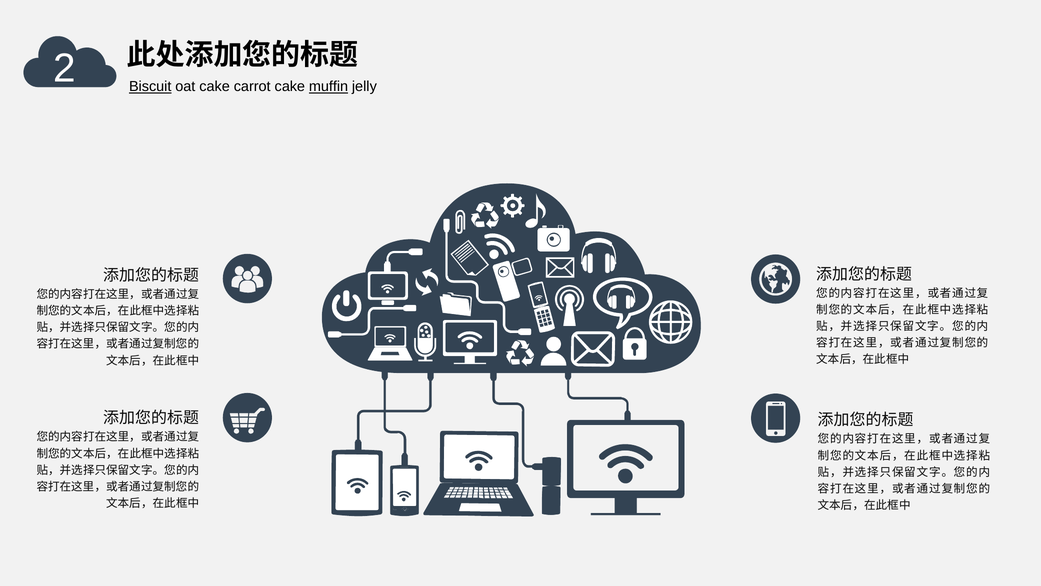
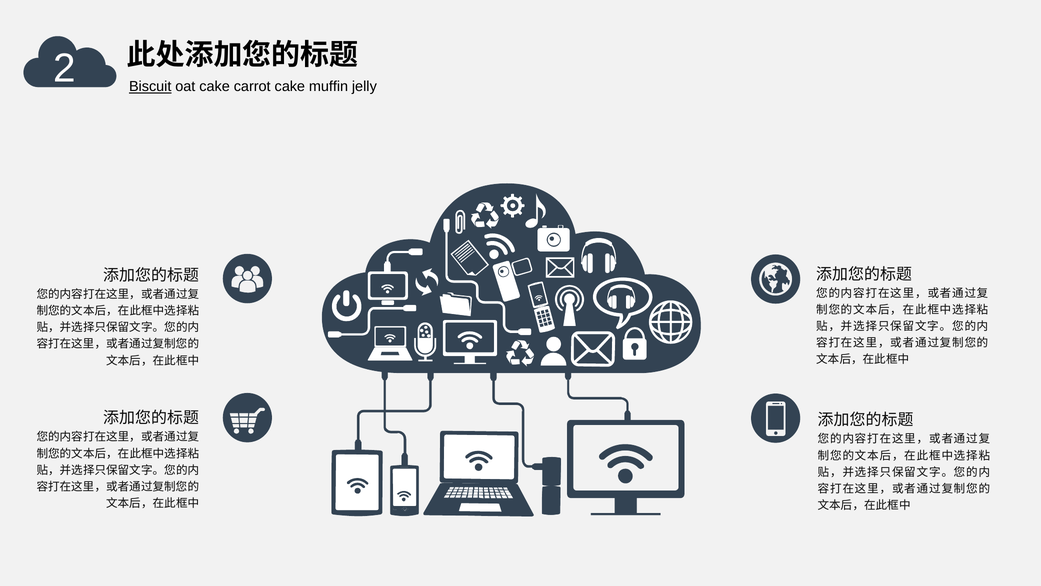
muffin underline: present -> none
